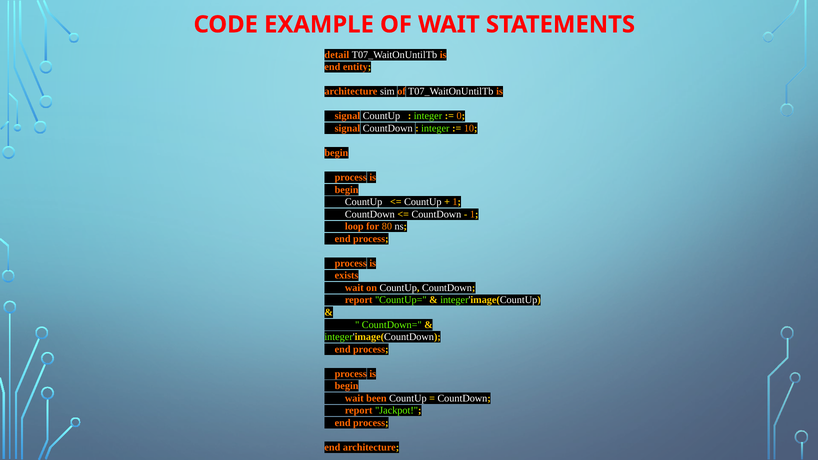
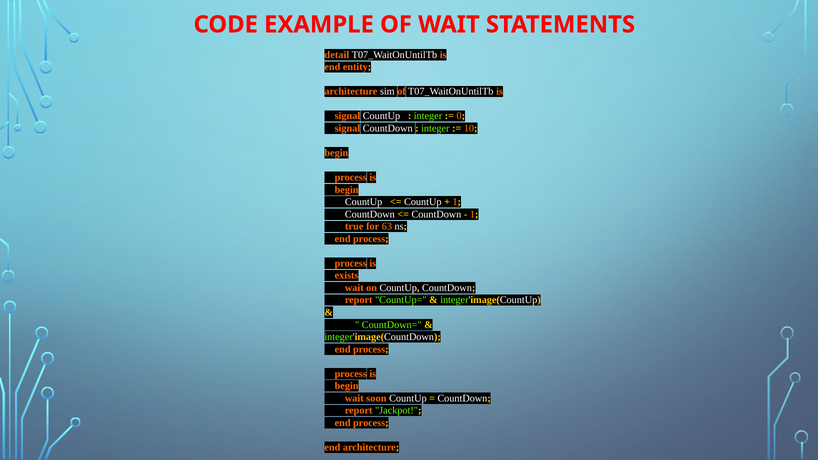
loop: loop -> true
80: 80 -> 63
been: been -> soon
